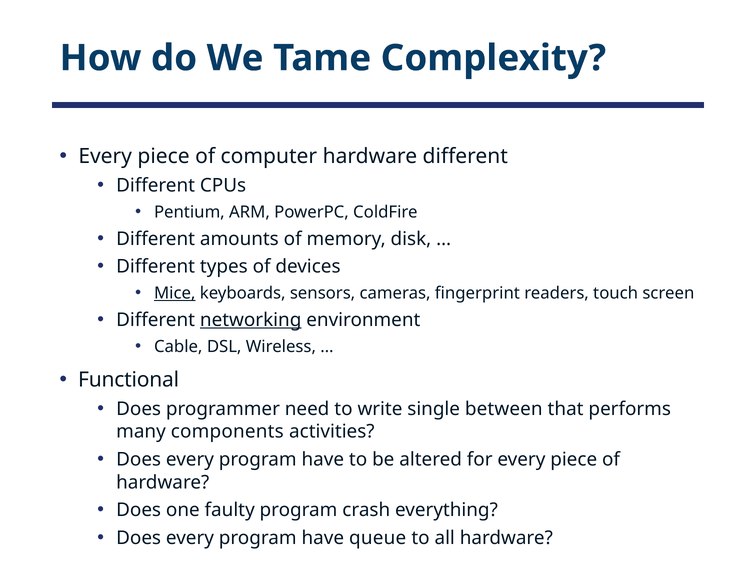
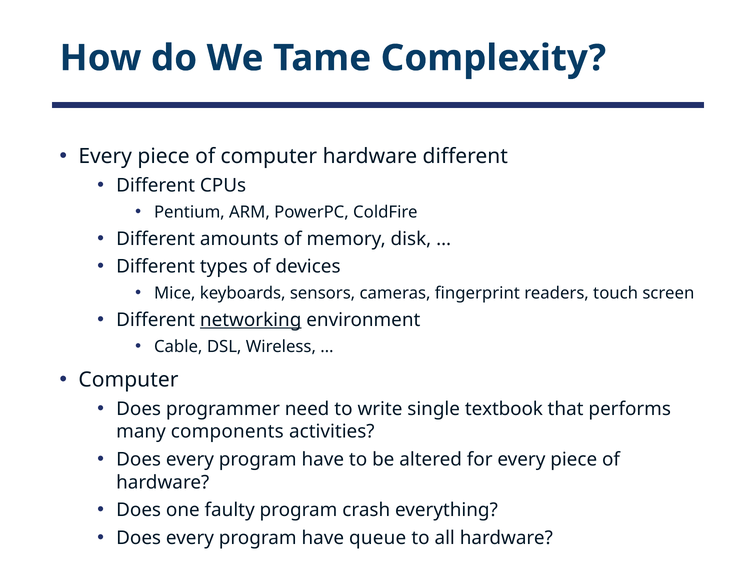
Mice underline: present -> none
Functional at (129, 380): Functional -> Computer
between: between -> textbook
